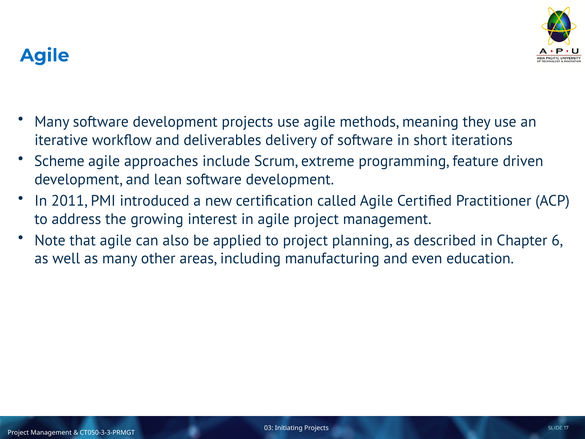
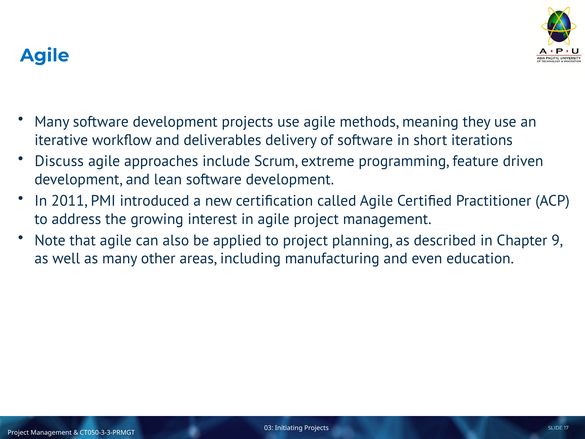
Scheme: Scheme -> Discuss
6: 6 -> 9
